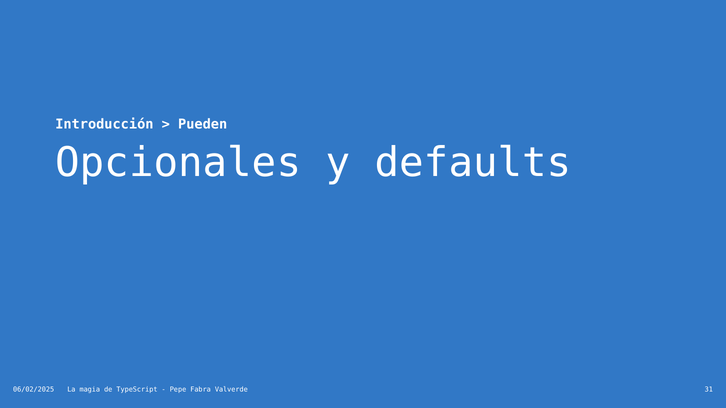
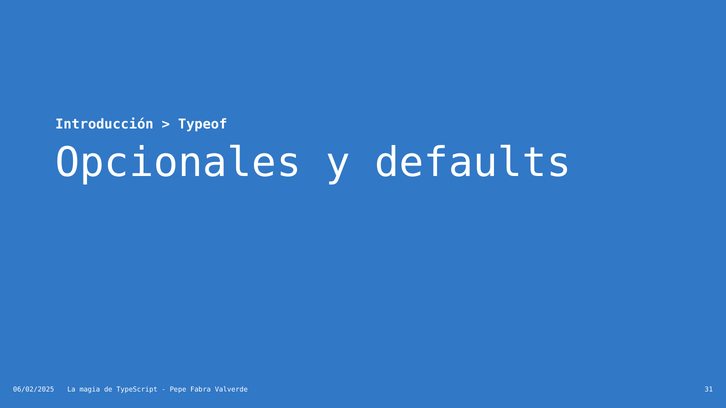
Pueden: Pueden -> Typeof
